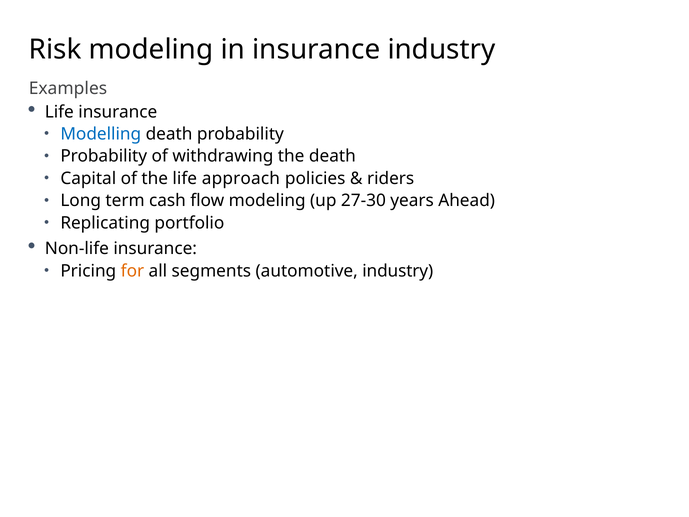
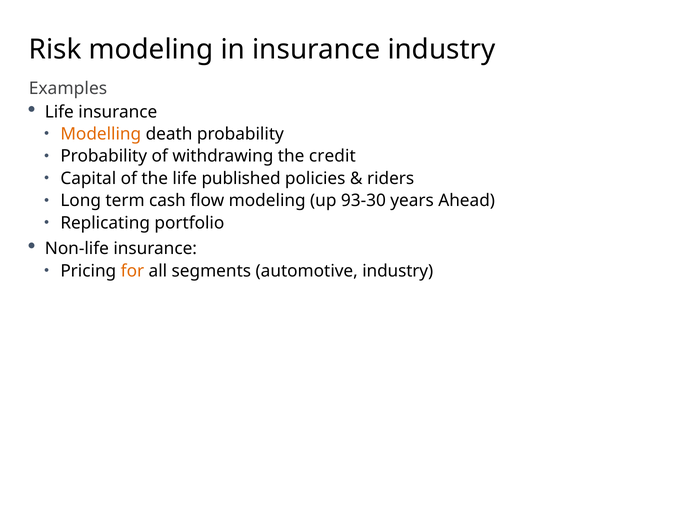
Modelling colour: blue -> orange
the death: death -> credit
approach: approach -> published
27-30: 27-30 -> 93-30
